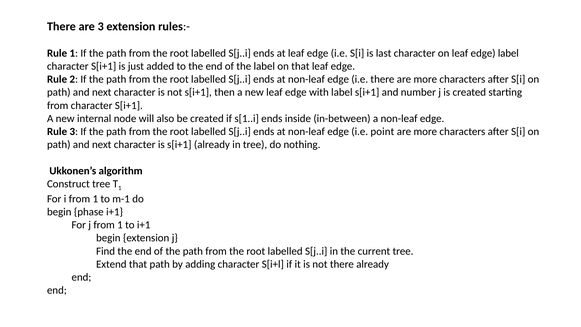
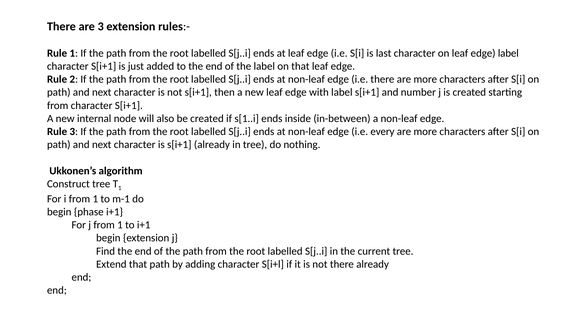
point: point -> every
